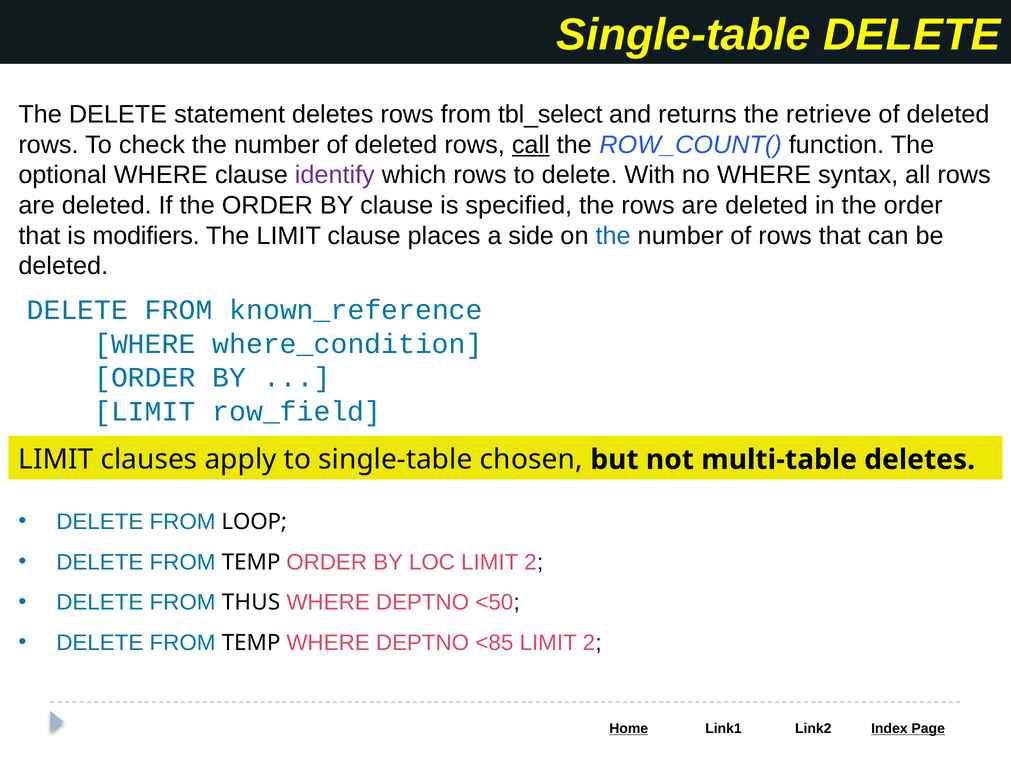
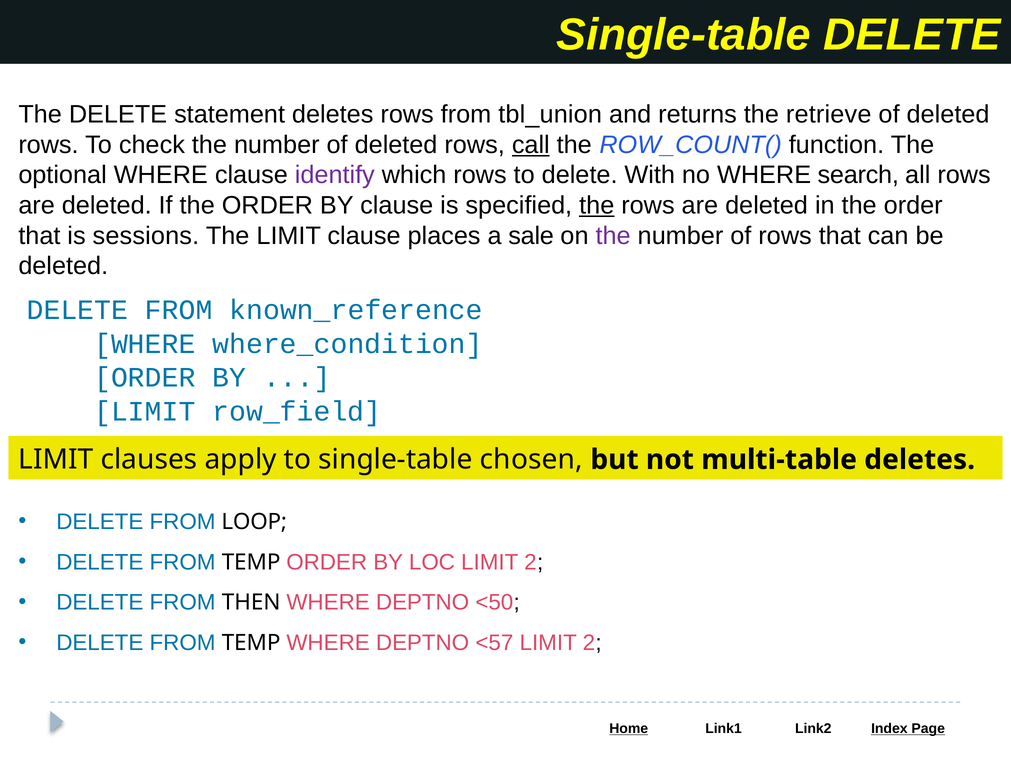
tbl_select: tbl_select -> tbl_union
syntax: syntax -> search
the at (597, 206) underline: none -> present
modifiers: modifiers -> sessions
side: side -> sale
the at (613, 236) colour: blue -> purple
THUS: THUS -> THEN
<85: <85 -> <57
